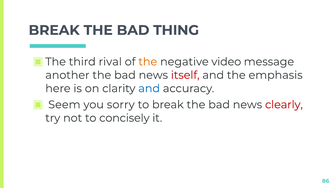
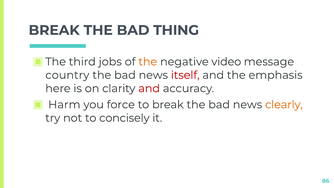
rival: rival -> jobs
another: another -> country
and at (149, 88) colour: blue -> red
Seem: Seem -> Harm
sorry: sorry -> force
clearly colour: red -> orange
